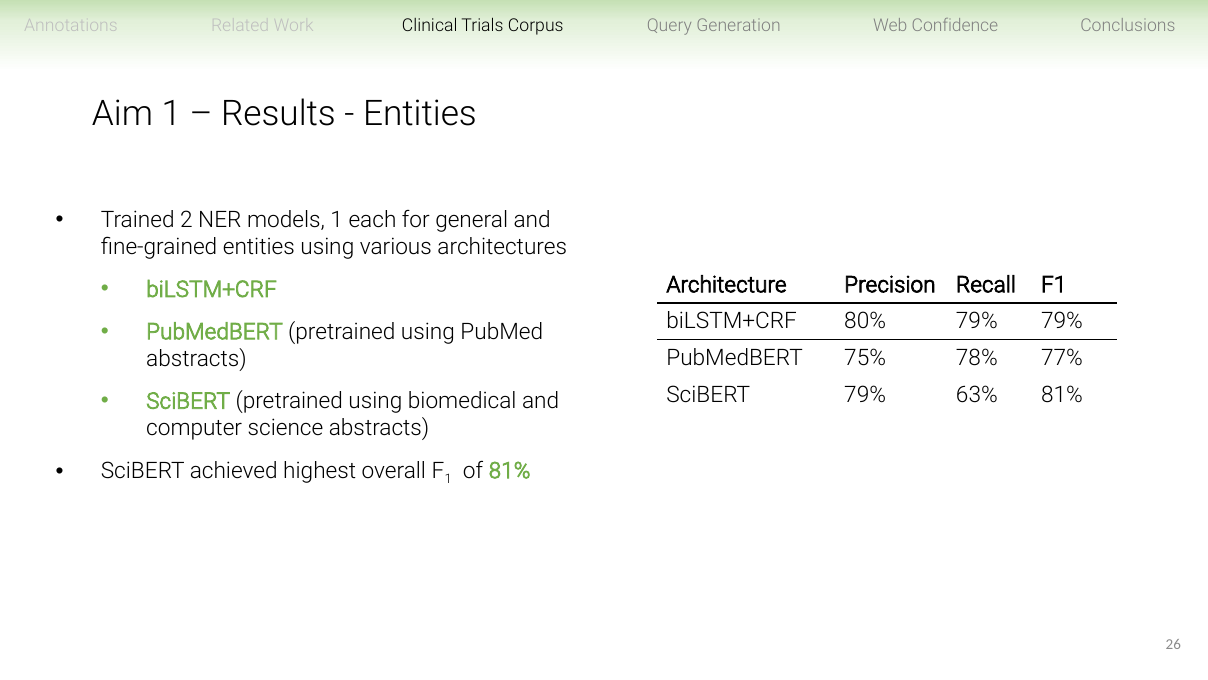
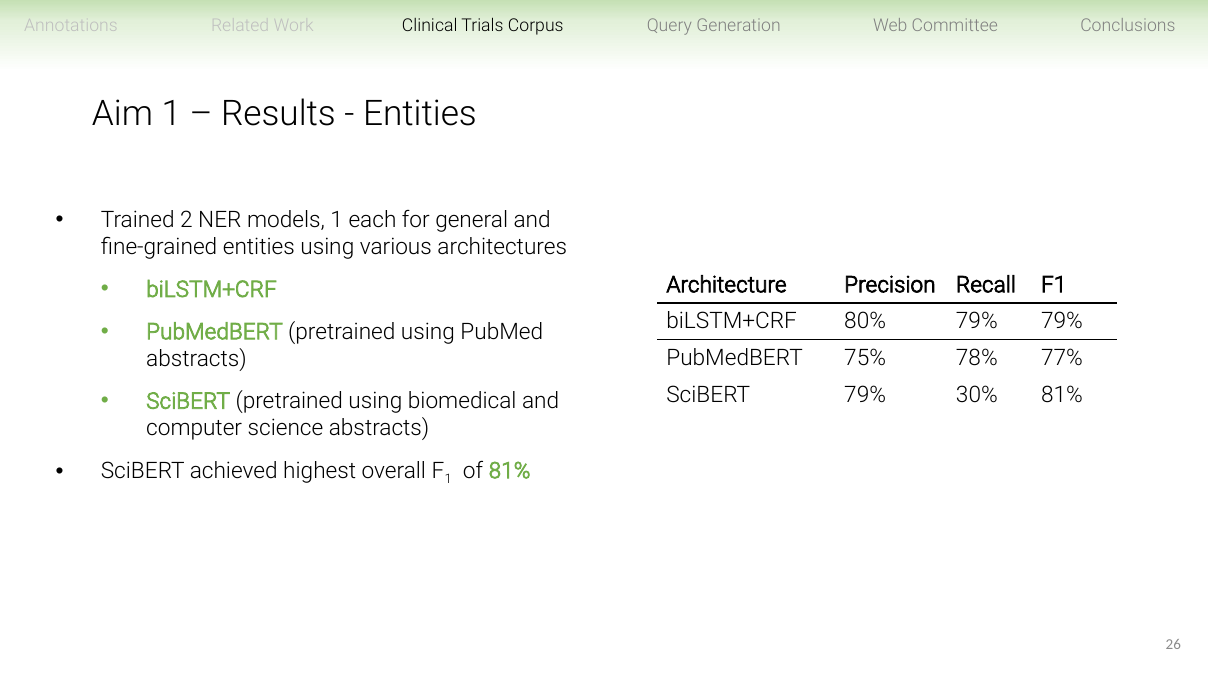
Confidence: Confidence -> Committee
63%: 63% -> 30%
